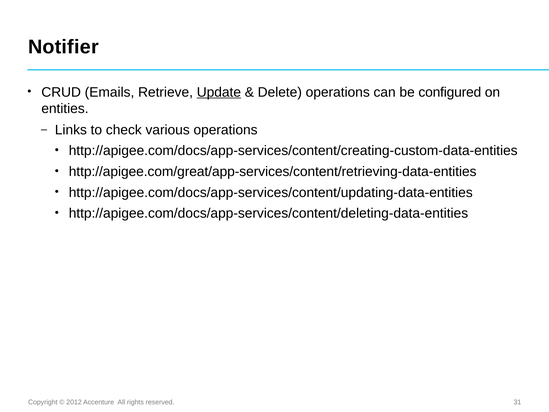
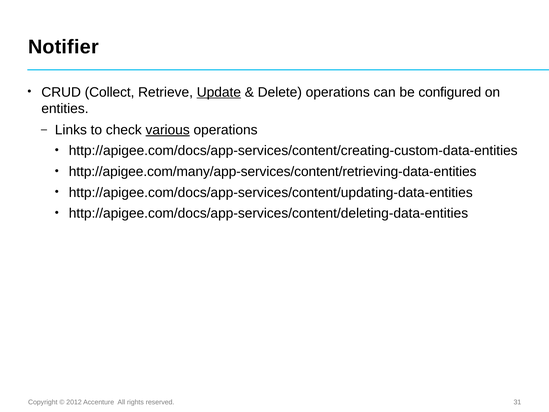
Emails: Emails -> Collect
various underline: none -> present
http://apigee.com/great/app-services/content/retrieving-data-entities: http://apigee.com/great/app-services/content/retrieving-data-entities -> http://apigee.com/many/app-services/content/retrieving-data-entities
